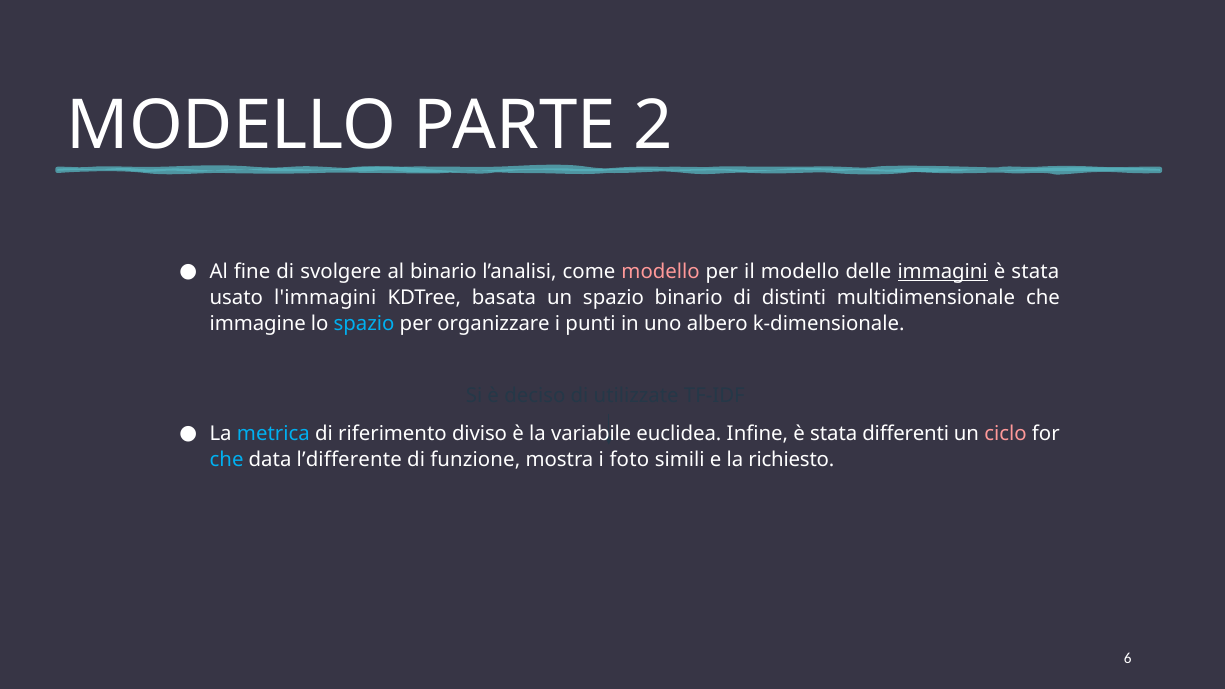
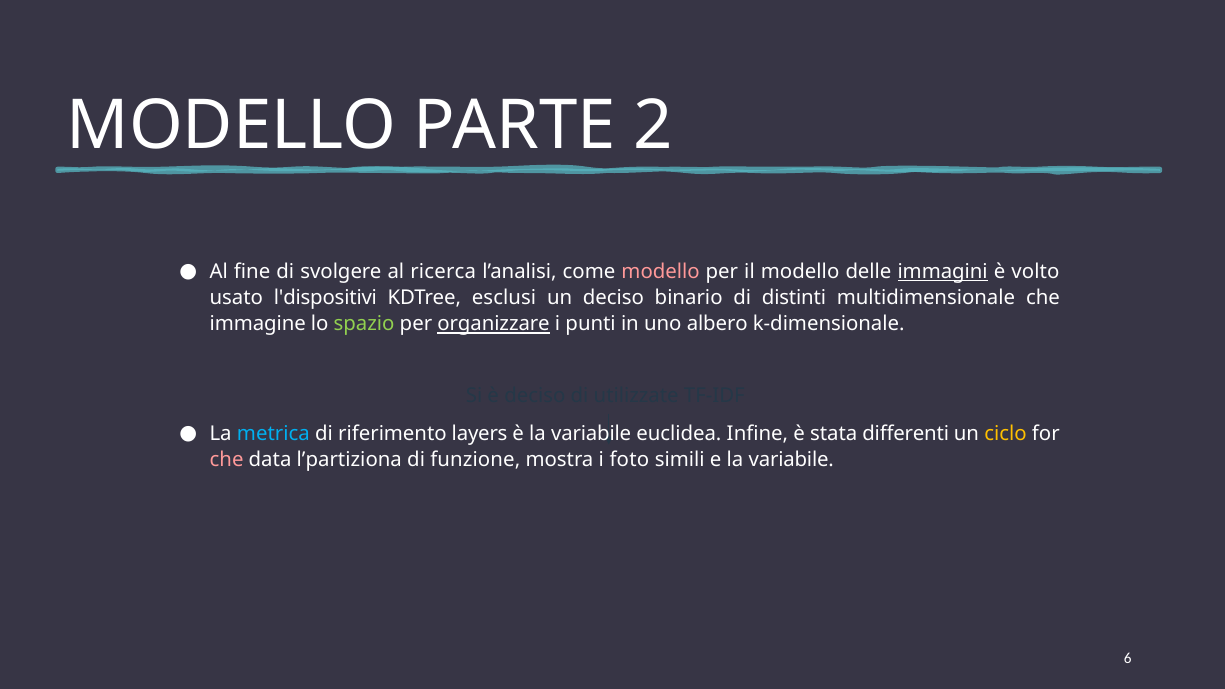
al binario: binario -> ricerca
stata at (1035, 272): stata -> volto
l'immagini: l'immagini -> l'dispositivi
basata: basata -> esclusi
un spazio: spazio -> deciso
spazio at (364, 324) colour: light blue -> light green
organizzare underline: none -> present
diviso: diviso -> layers
ciclo colour: pink -> yellow
che at (227, 460) colour: light blue -> pink
l’differente: l’differente -> l’partiziona
e la richiesto: richiesto -> variabile
